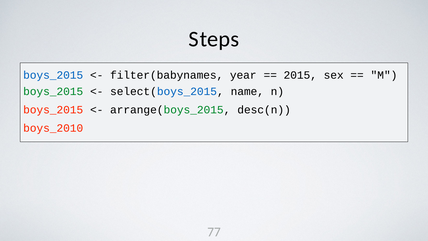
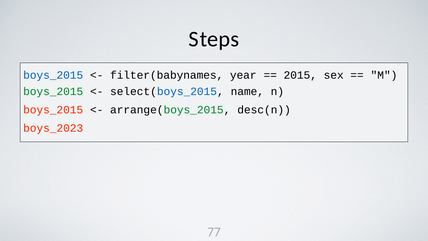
boys_2010: boys_2010 -> boys_2023
